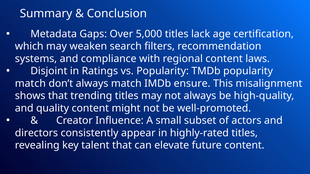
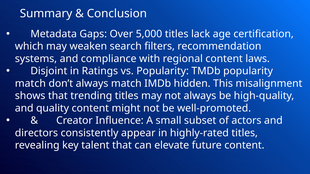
ensure: ensure -> hidden
